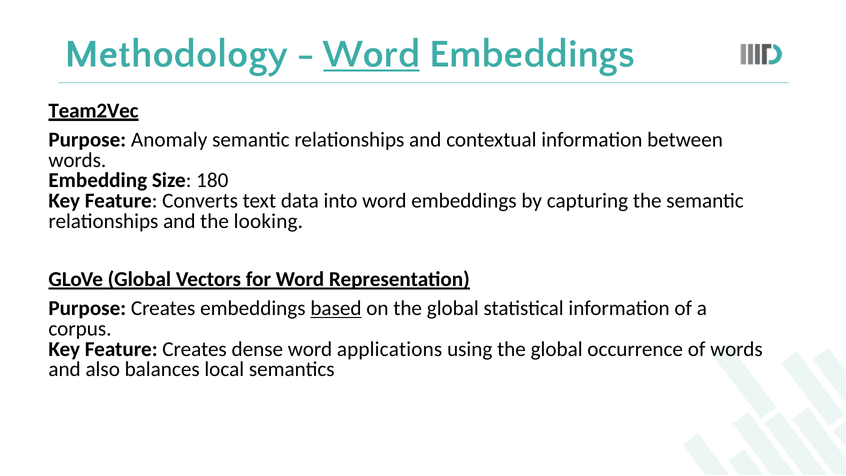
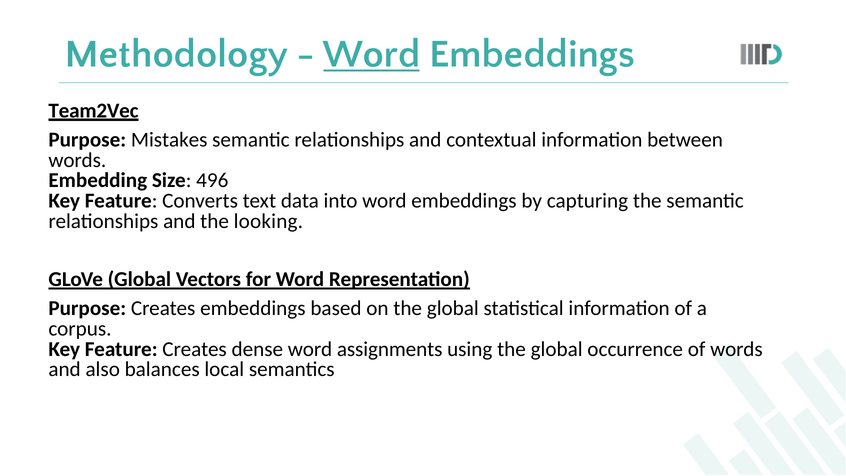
Anomaly: Anomaly -> Mistakes
180: 180 -> 496
based underline: present -> none
applications: applications -> assignments
